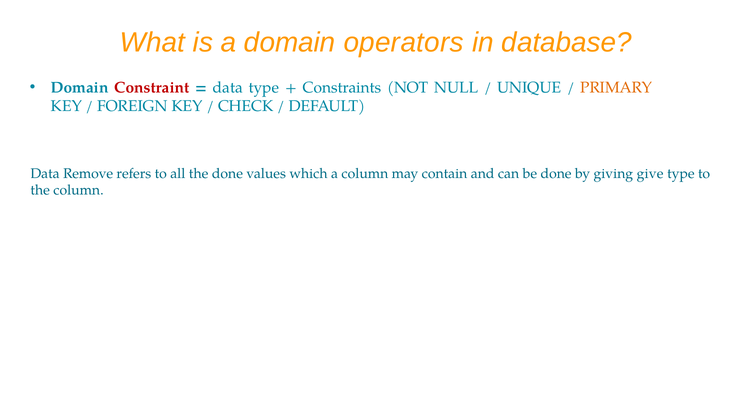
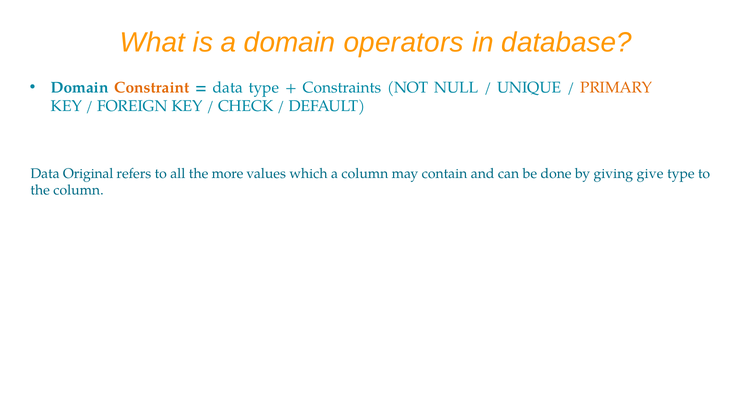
Constraint colour: red -> orange
Remove: Remove -> Original
the done: done -> more
